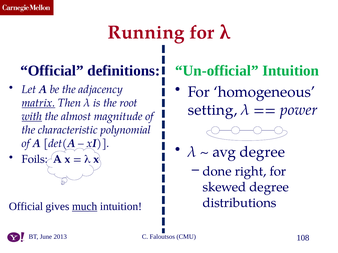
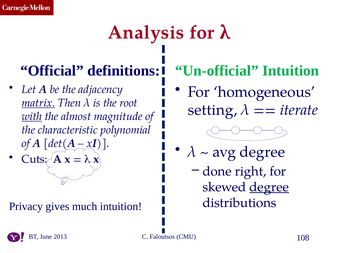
Running: Running -> Analysis
power: power -> iterate
Foils: Foils -> Cuts
degree at (269, 187) underline: none -> present
Official at (26, 207): Official -> Privacy
much underline: present -> none
